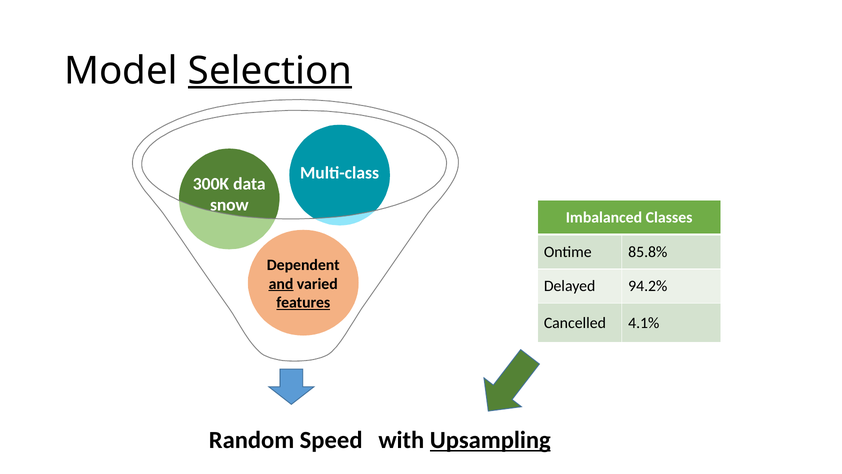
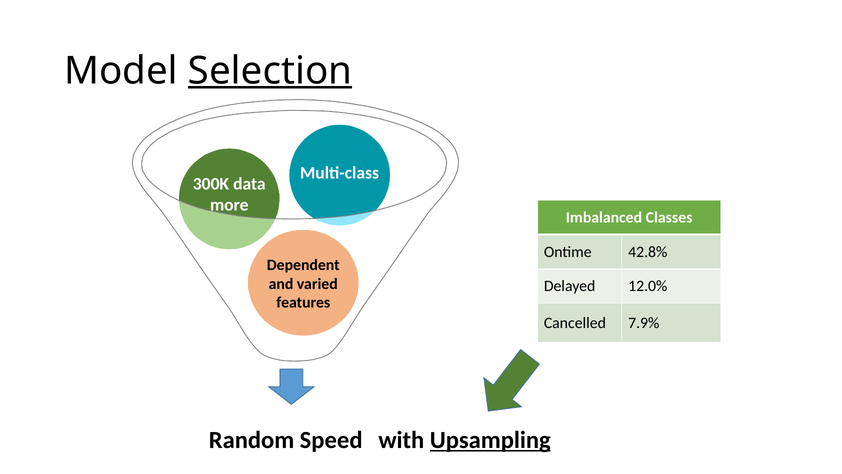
snow: snow -> more
85.8%: 85.8% -> 42.8%
and underline: present -> none
94.2%: 94.2% -> 12.0%
features underline: present -> none
4.1%: 4.1% -> 7.9%
